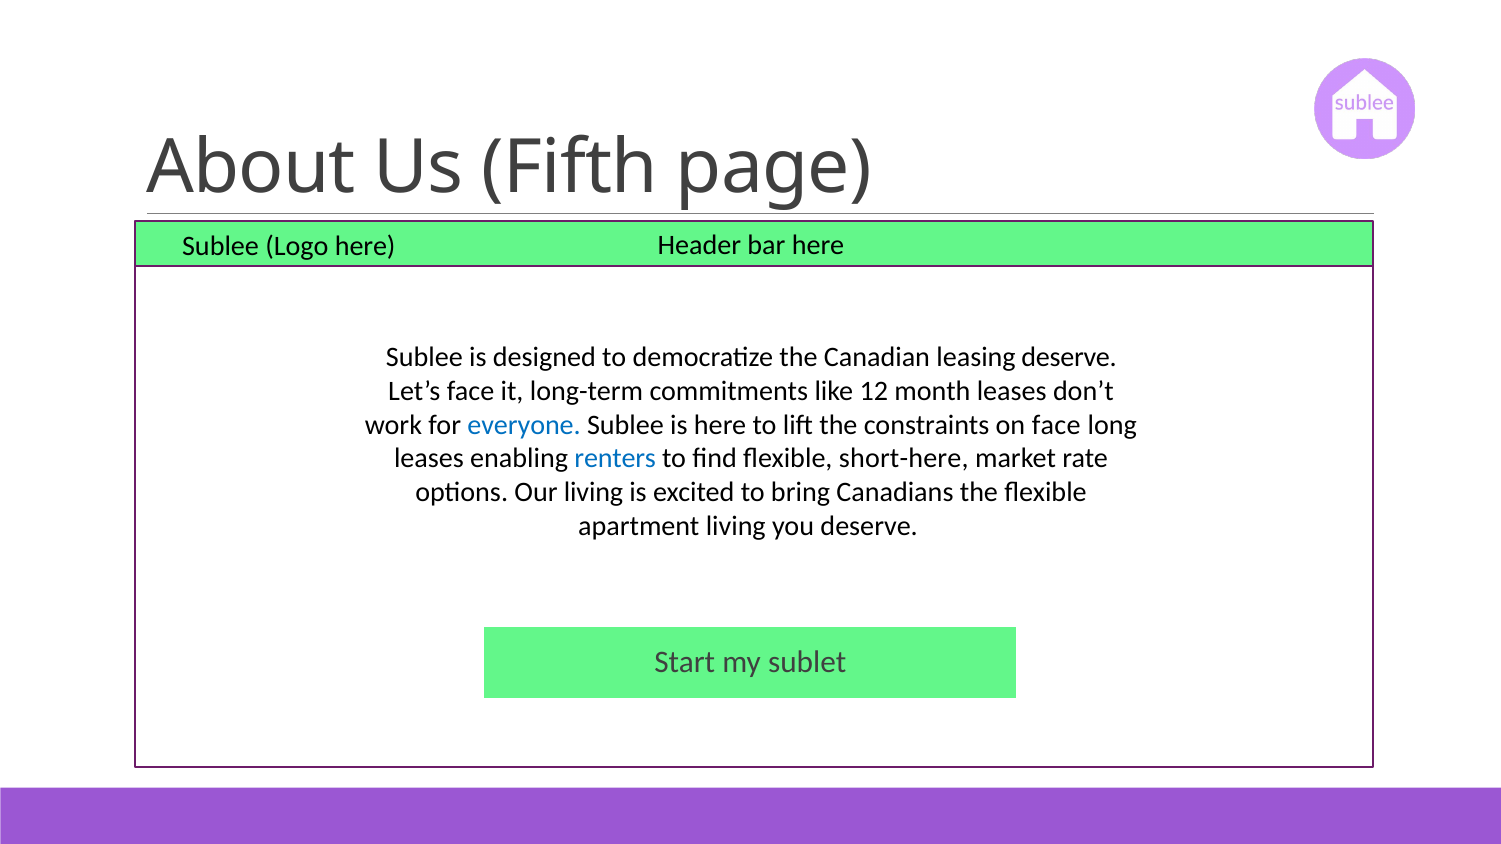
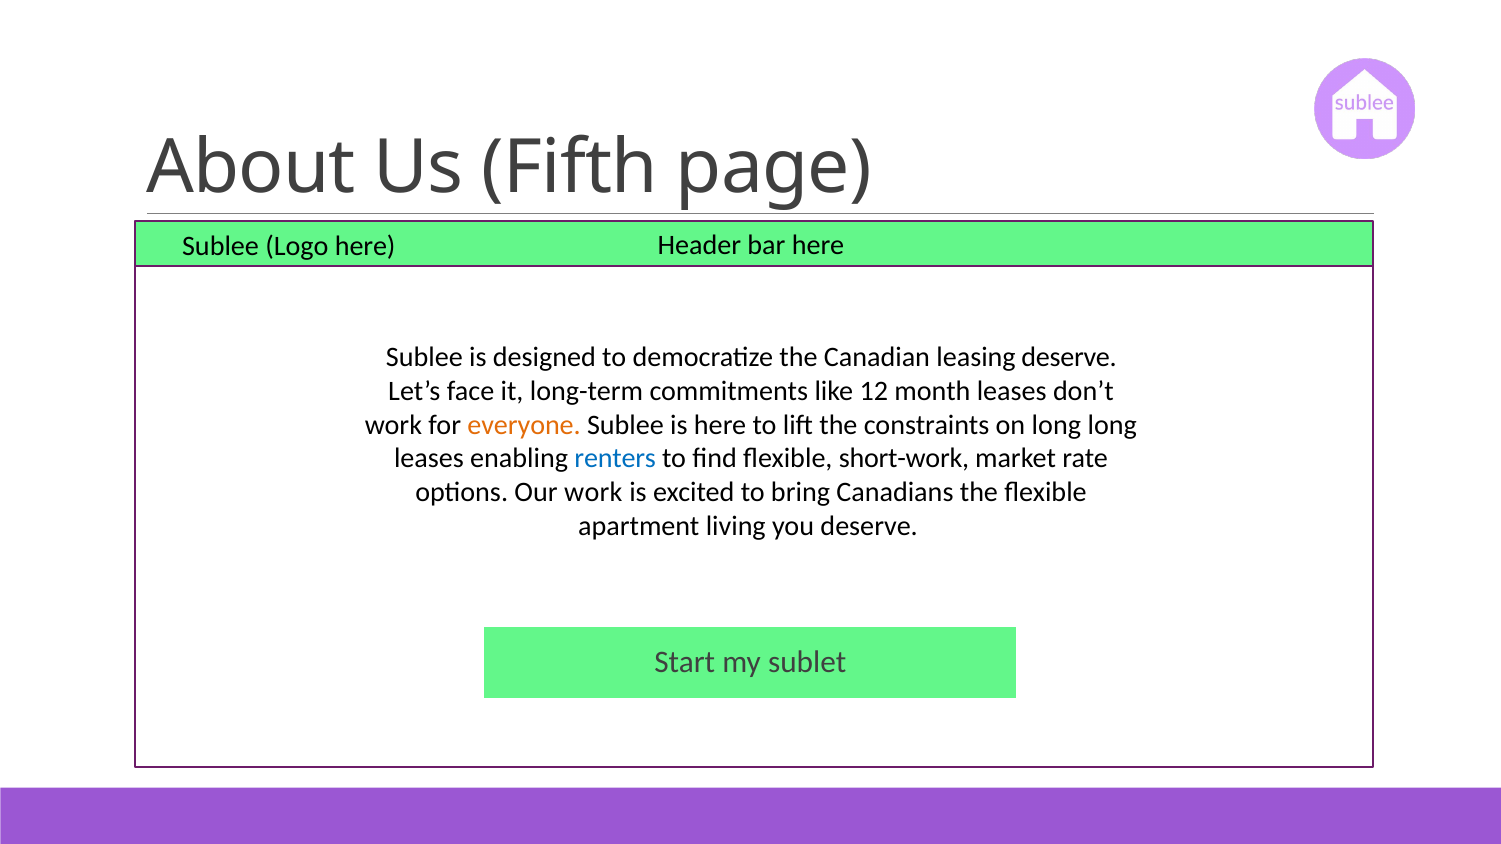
everyone colour: blue -> orange
on face: face -> long
short-here: short-here -> short-work
Our living: living -> work
